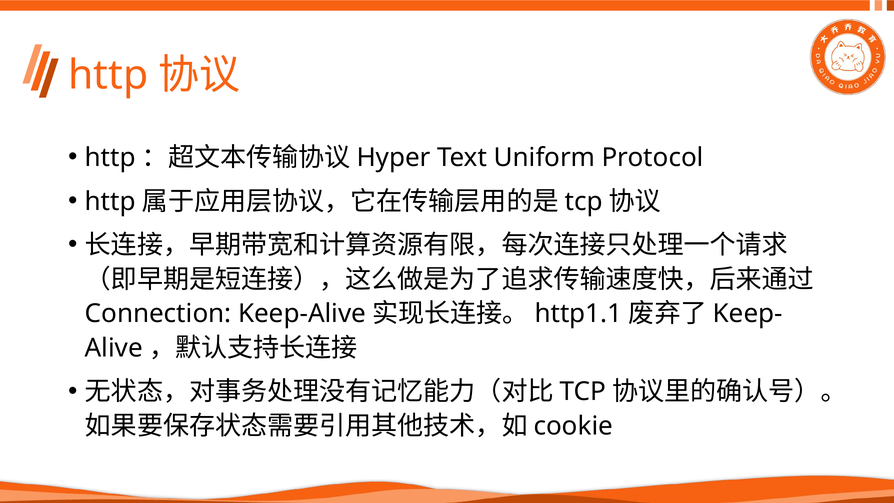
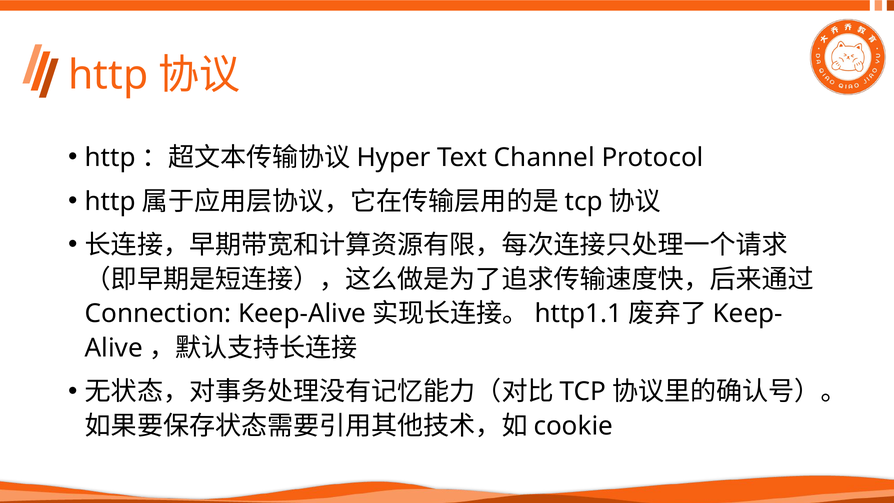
Uniform: Uniform -> Channel
